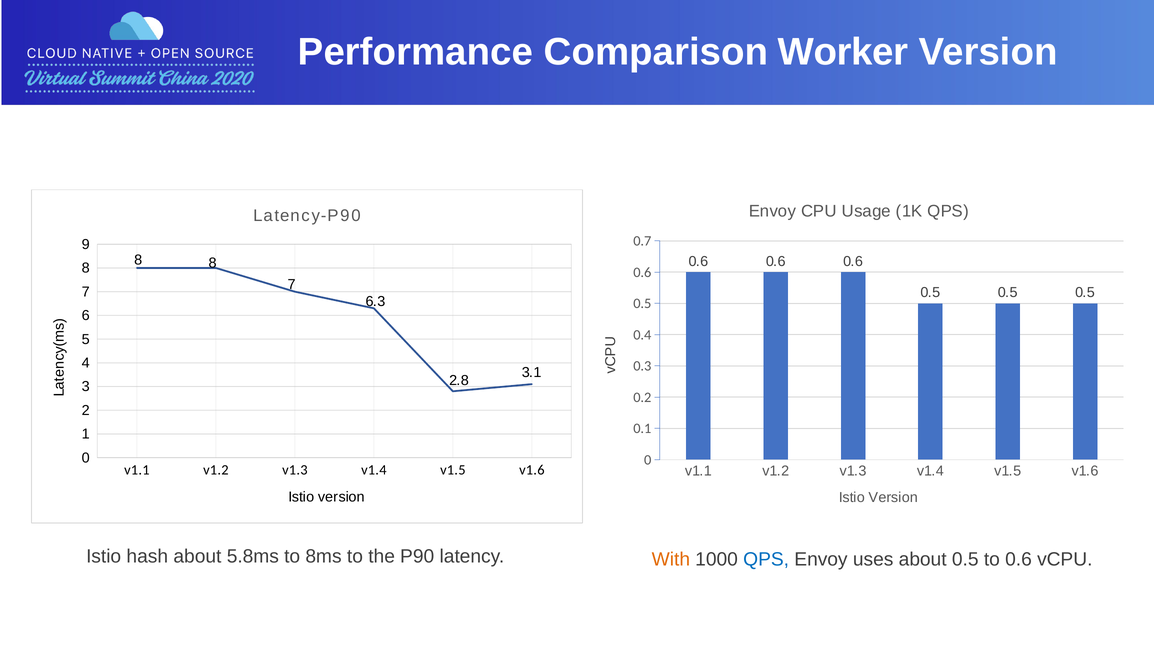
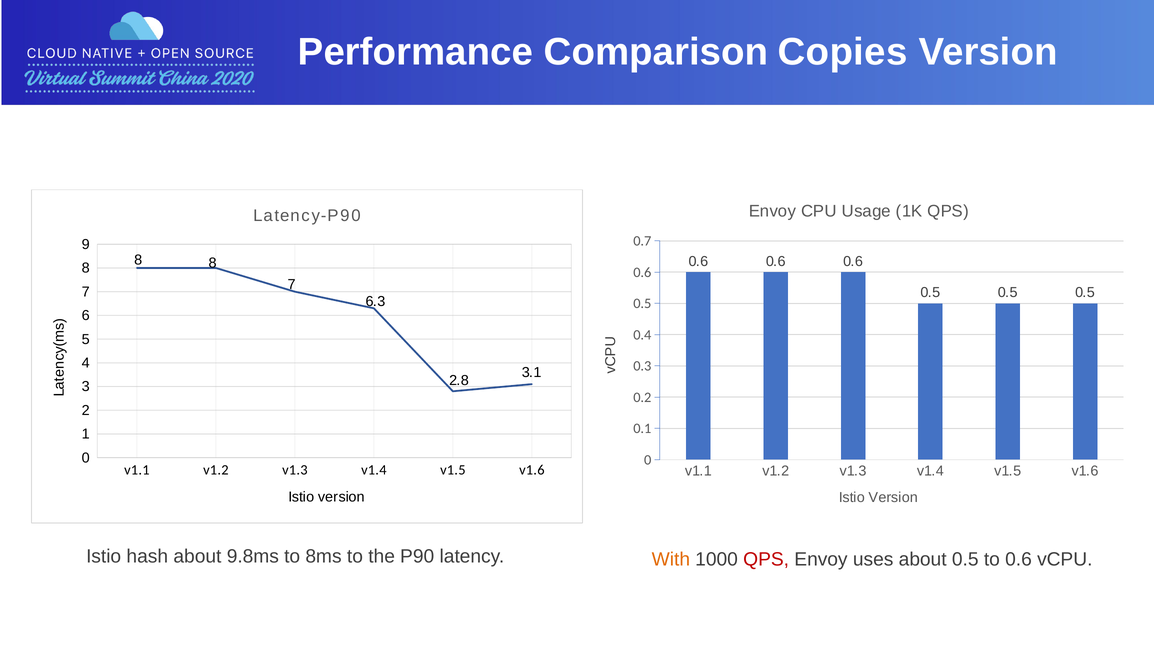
Worker: Worker -> Copies
5.8ms: 5.8ms -> 9.8ms
QPS at (766, 560) colour: blue -> red
